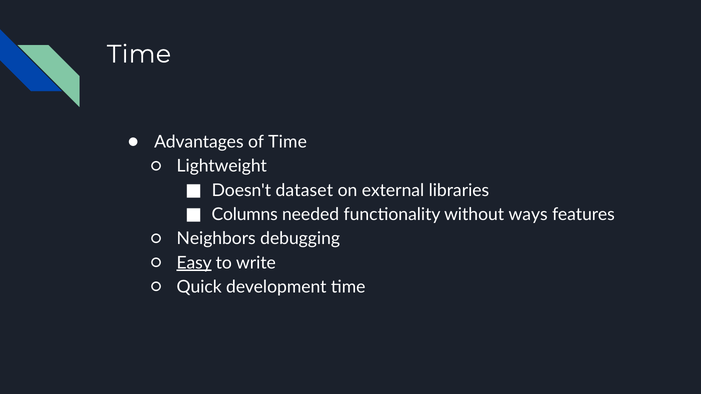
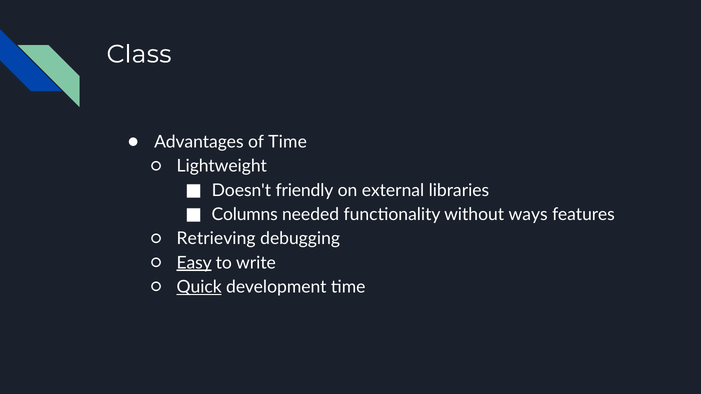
Time at (139, 54): Time -> Class
dataset: dataset -> friendly
Neighbors: Neighbors -> Retrieving
Quick underline: none -> present
